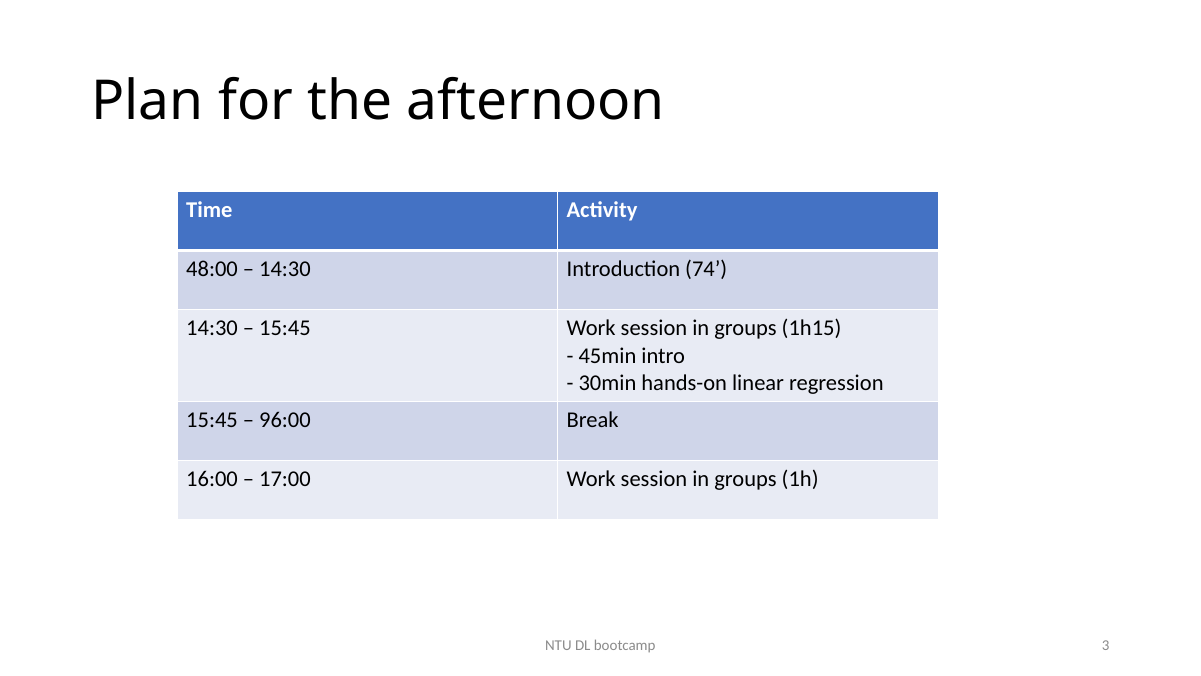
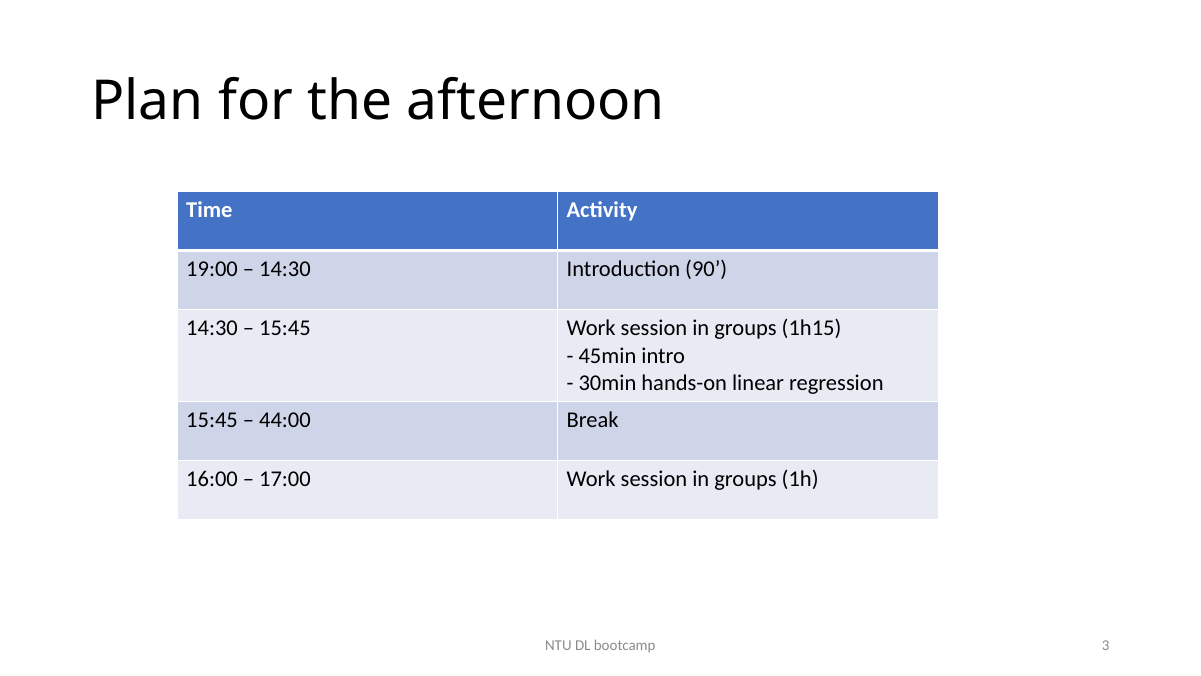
48:00: 48:00 -> 19:00
74: 74 -> 90
96:00: 96:00 -> 44:00
